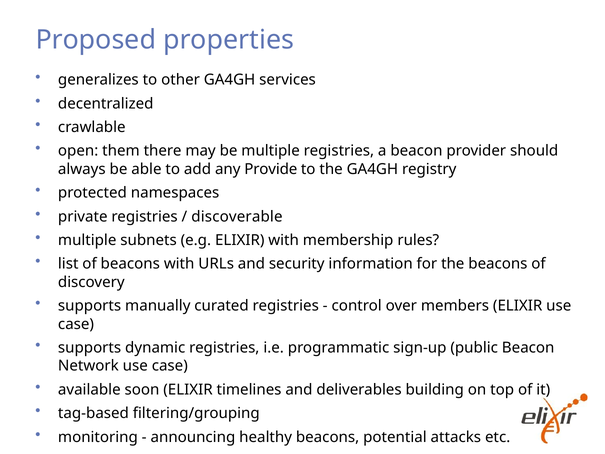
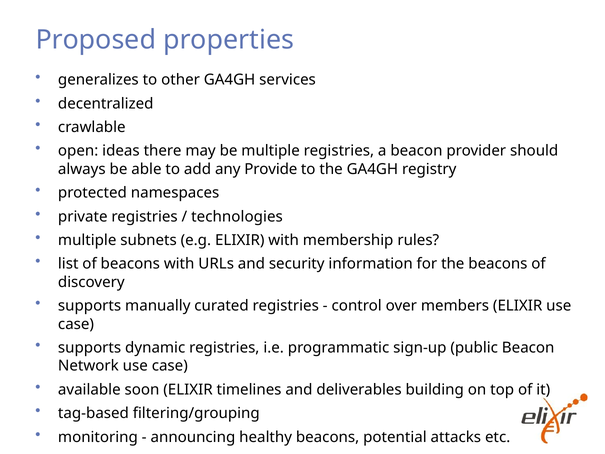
them: them -> ideas
discoverable: discoverable -> technologies
